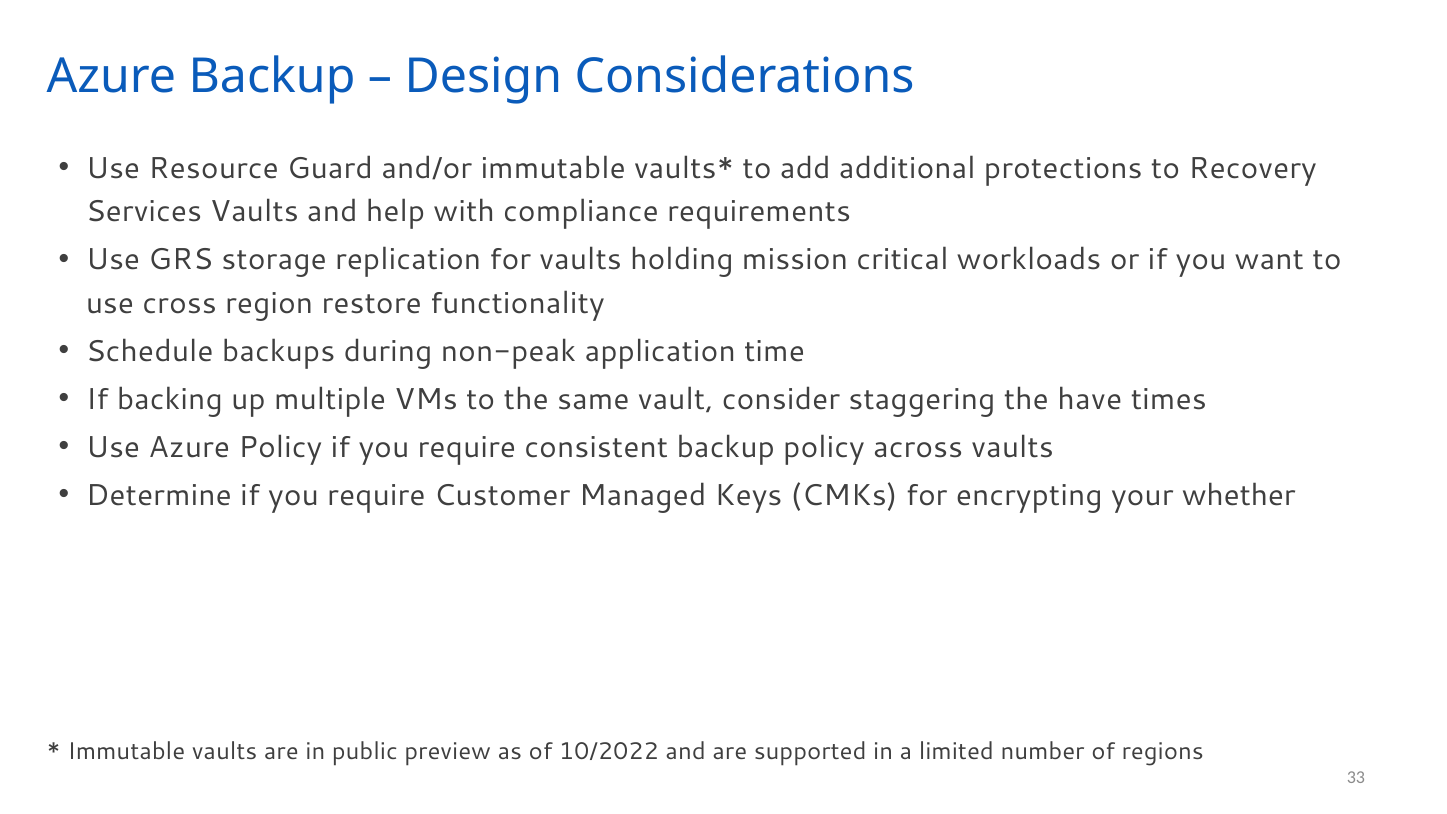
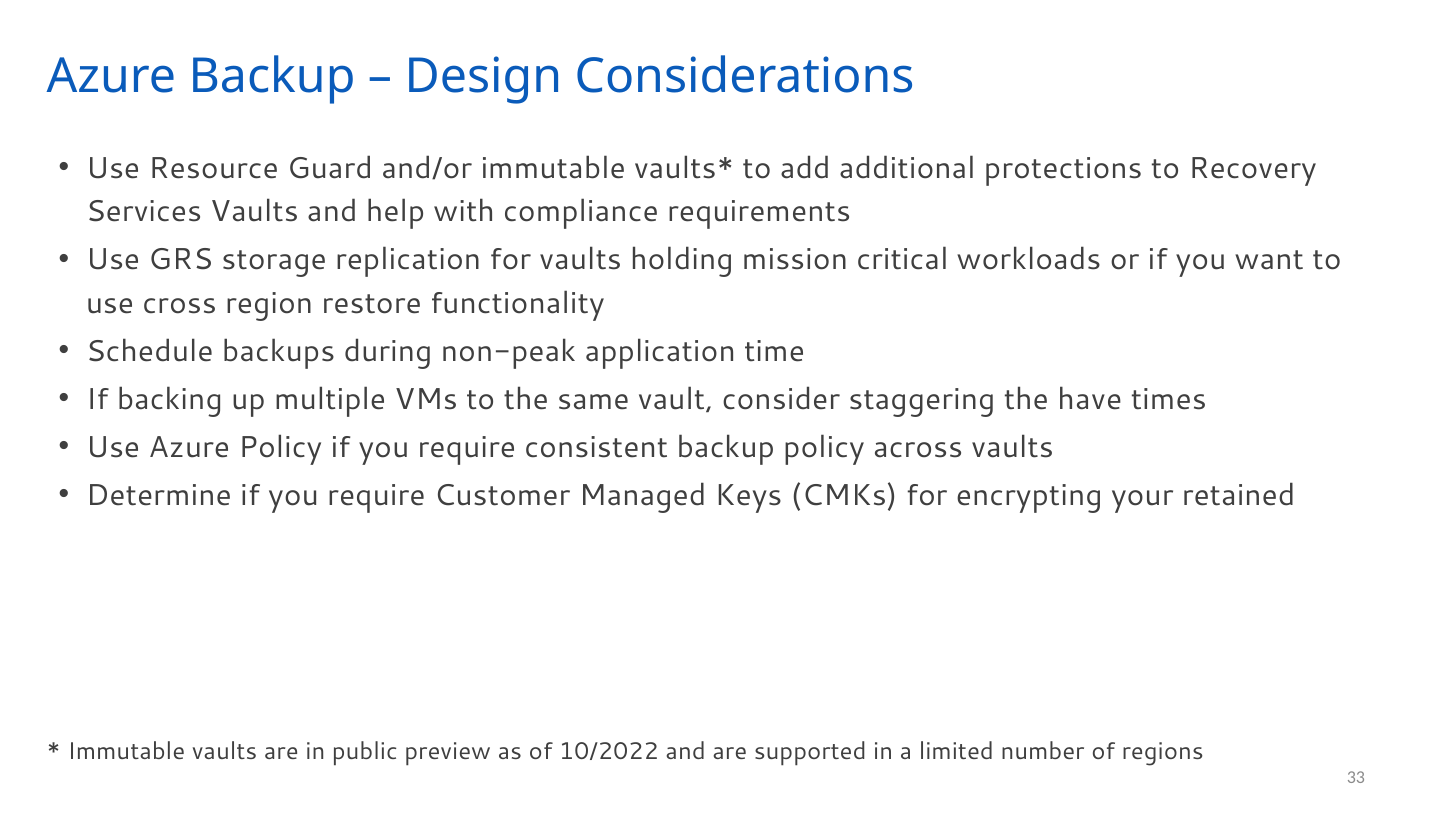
whether: whether -> retained
